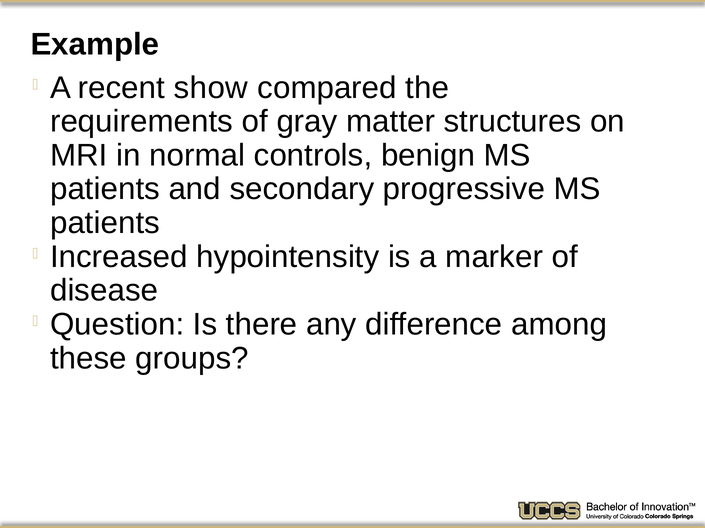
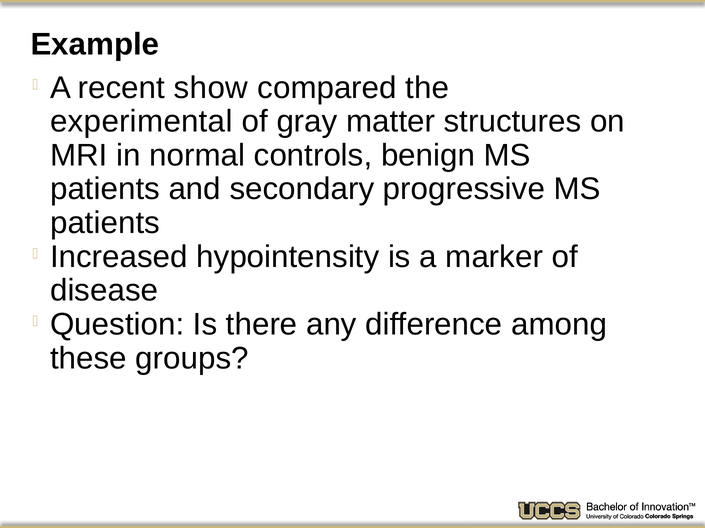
requirements: requirements -> experimental
